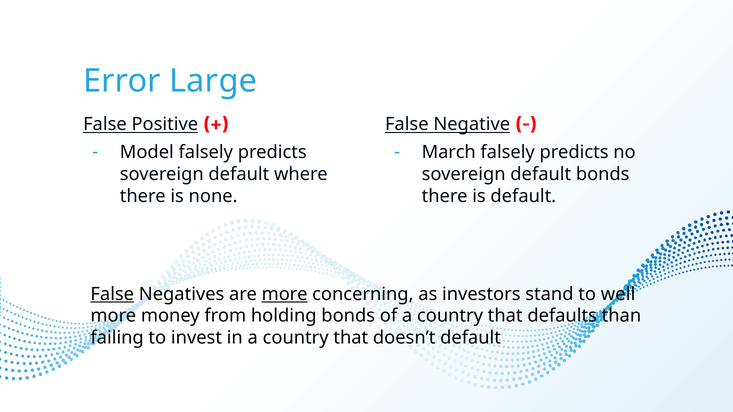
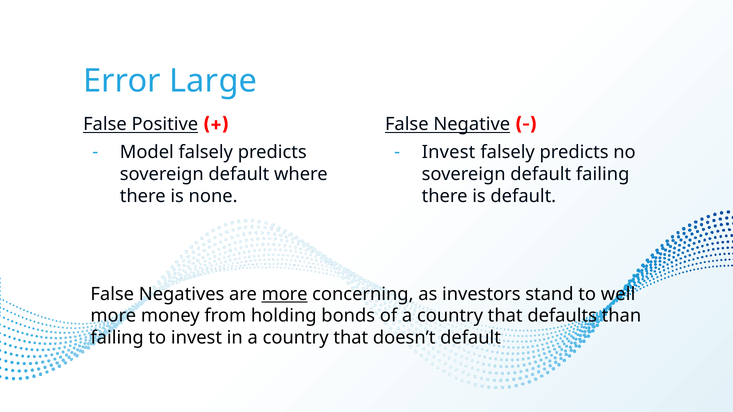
March at (449, 152): March -> Invest
default bonds: bonds -> failing
False at (112, 294) underline: present -> none
